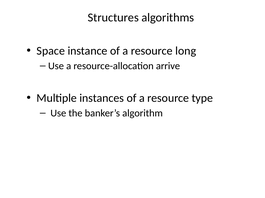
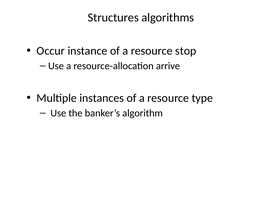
Space: Space -> Occur
long: long -> stop
